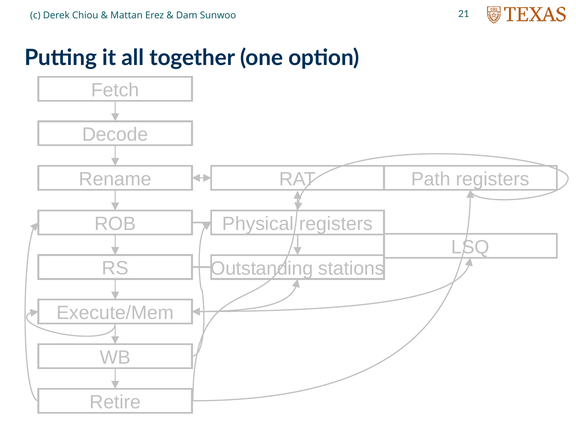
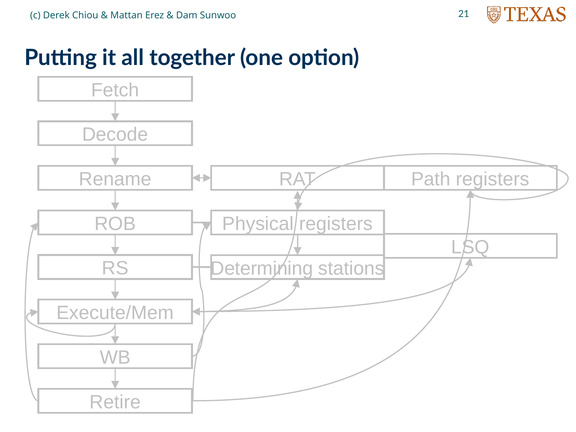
Outstanding: Outstanding -> Determining
